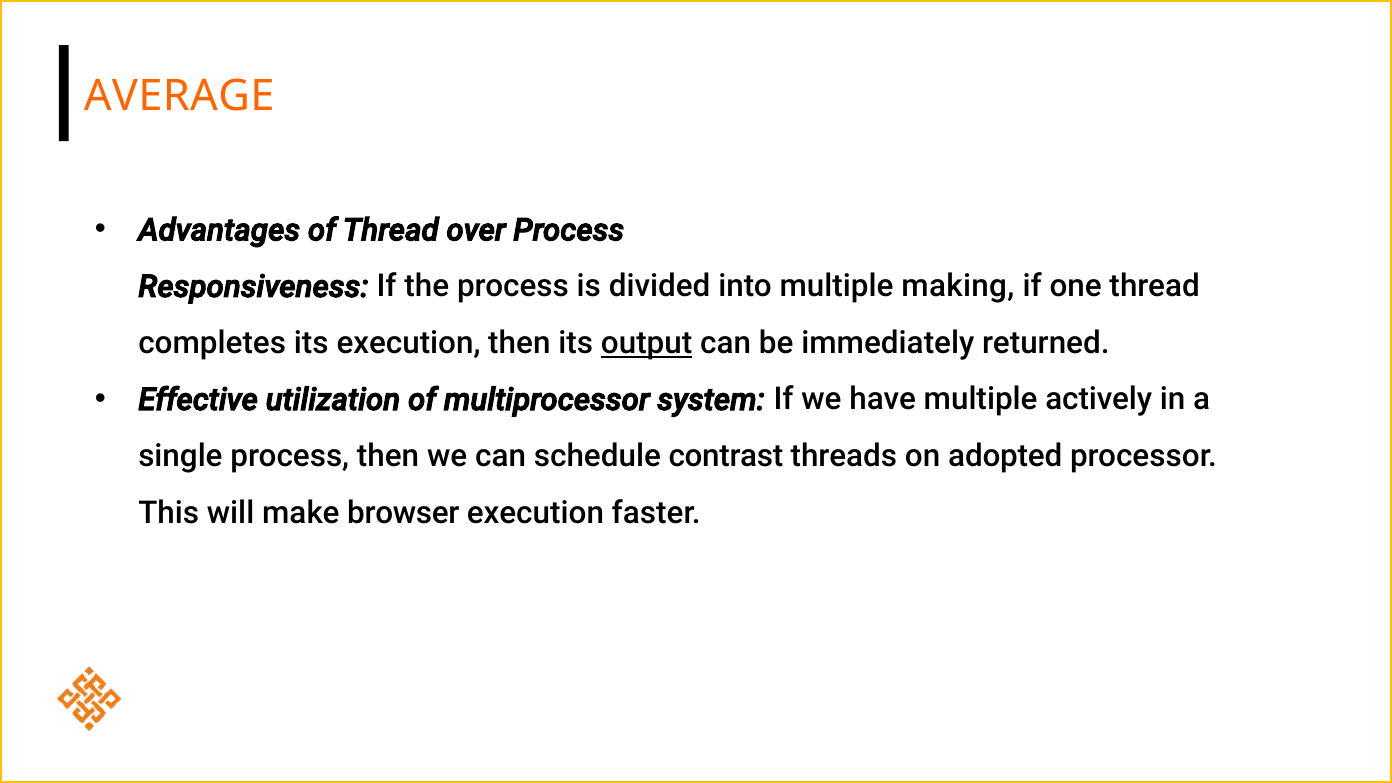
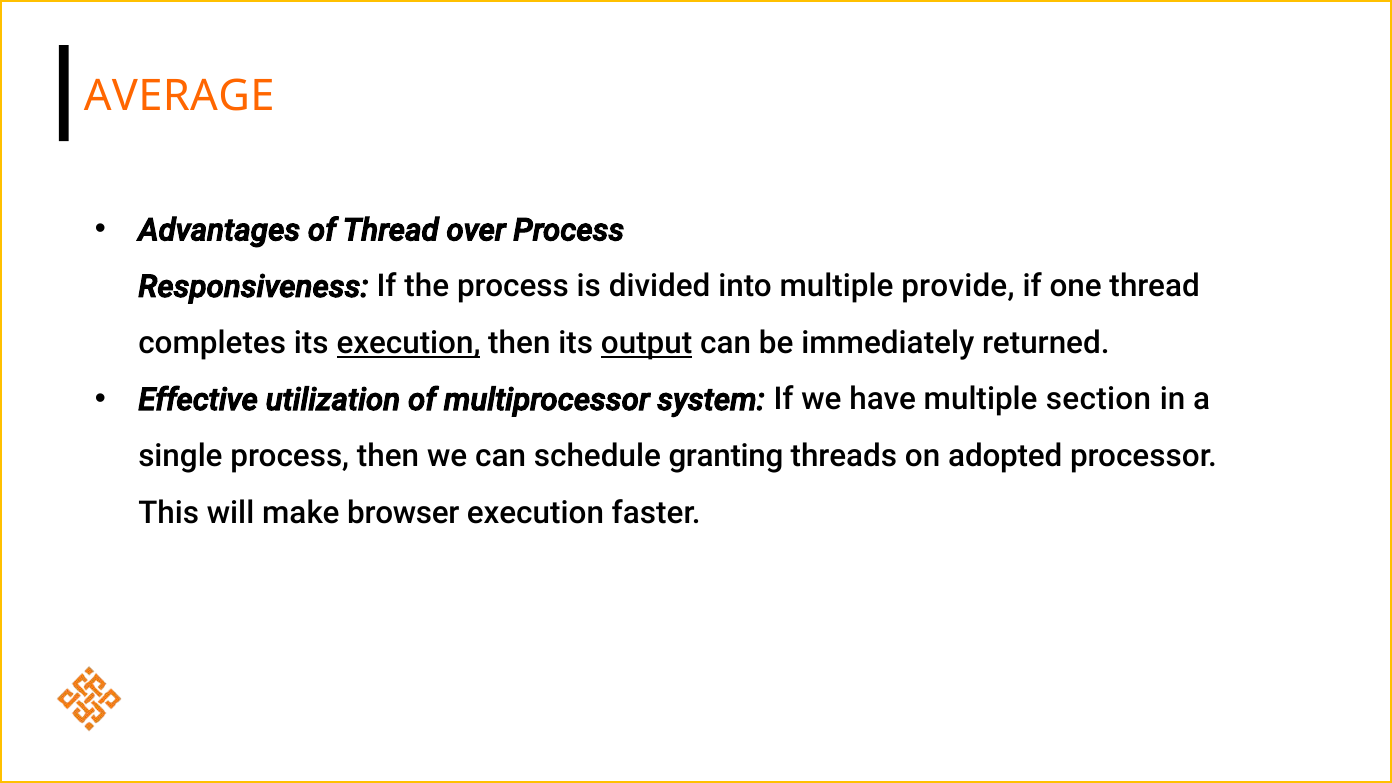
making: making -> provide
execution at (408, 343) underline: none -> present
actively: actively -> section
contrast: contrast -> granting
